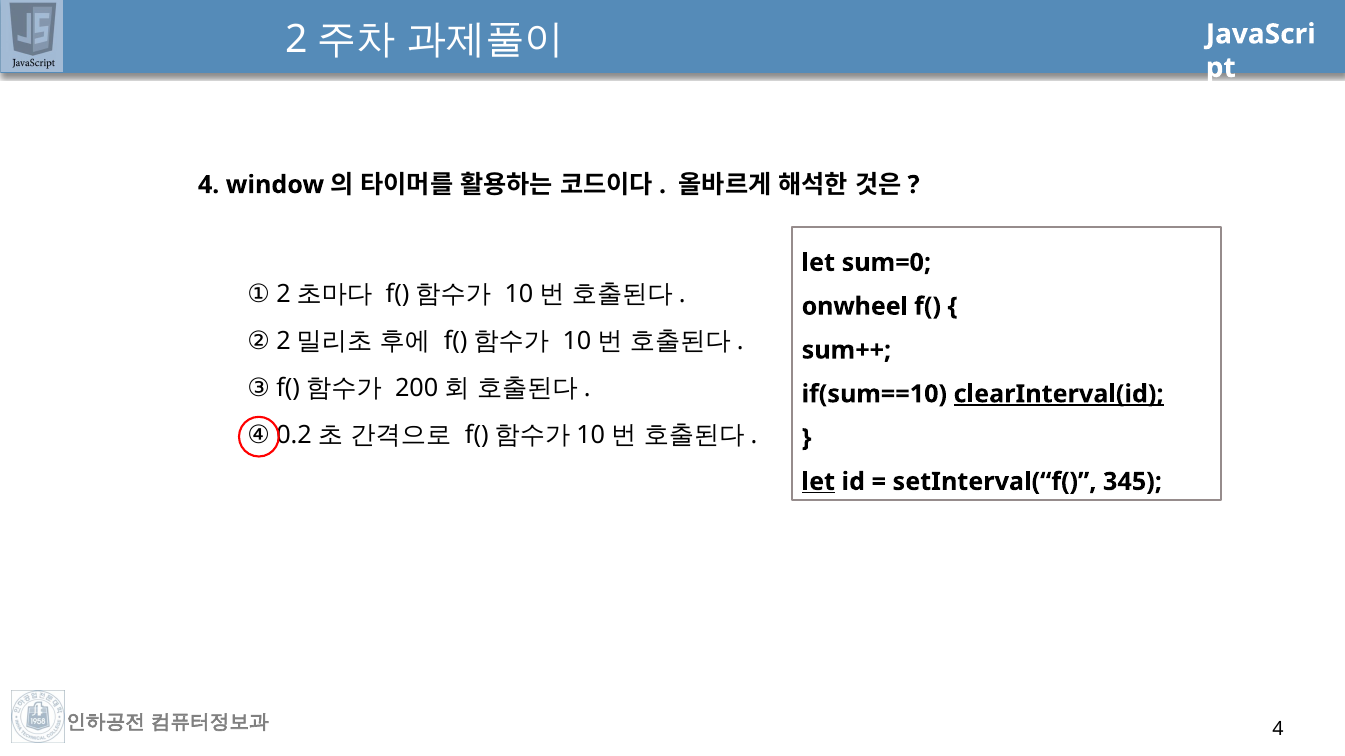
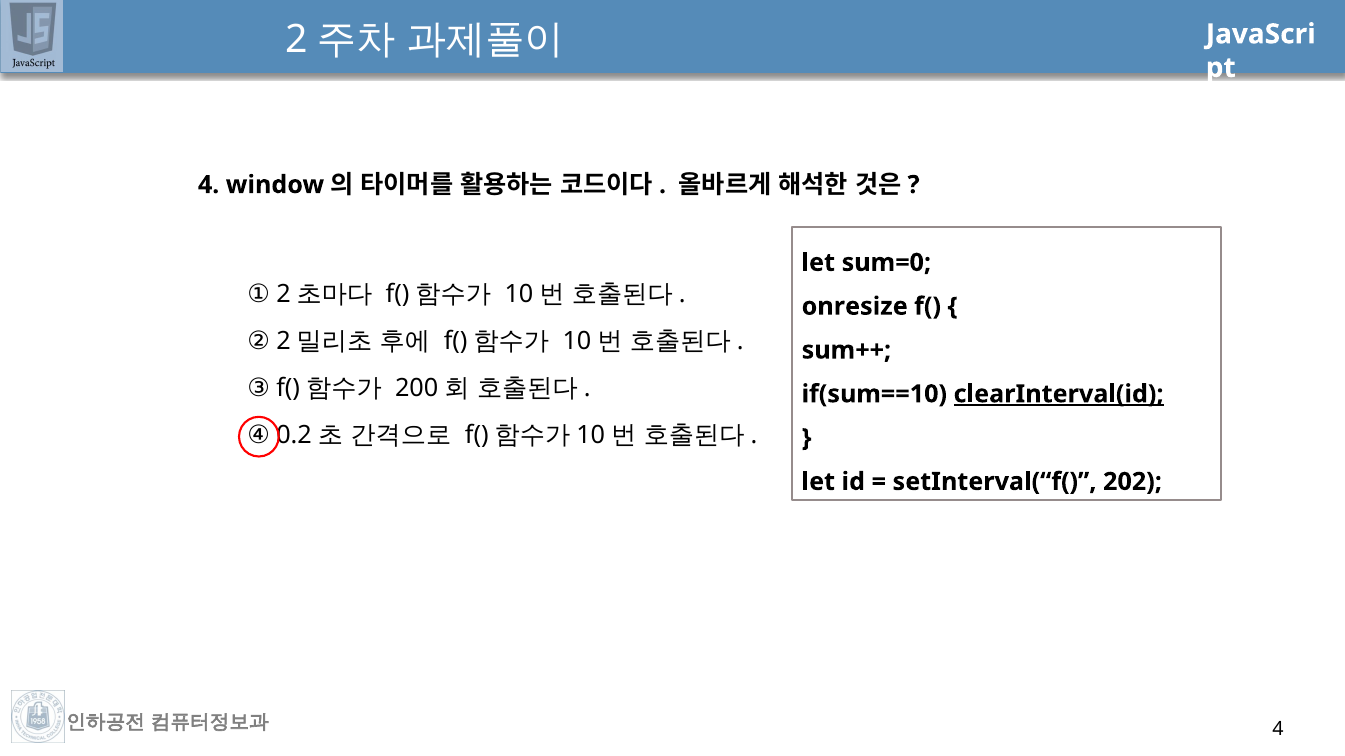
onwheel: onwheel -> onresize
let at (818, 482) underline: present -> none
345: 345 -> 202
